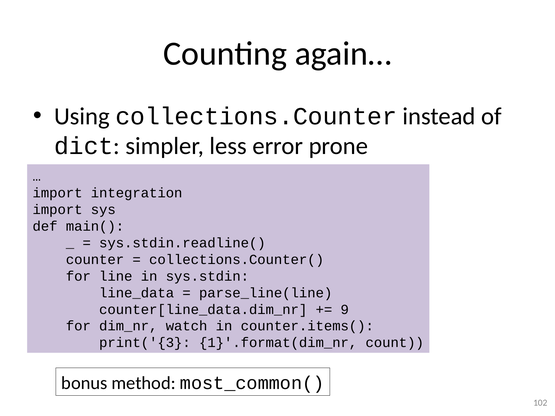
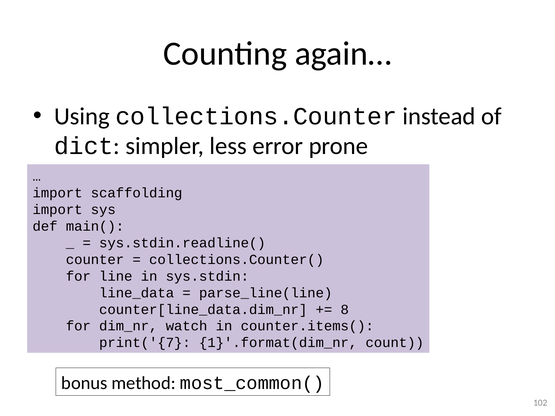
integration: integration -> scaffolding
9: 9 -> 8
print('{3: print('{3 -> print('{7
